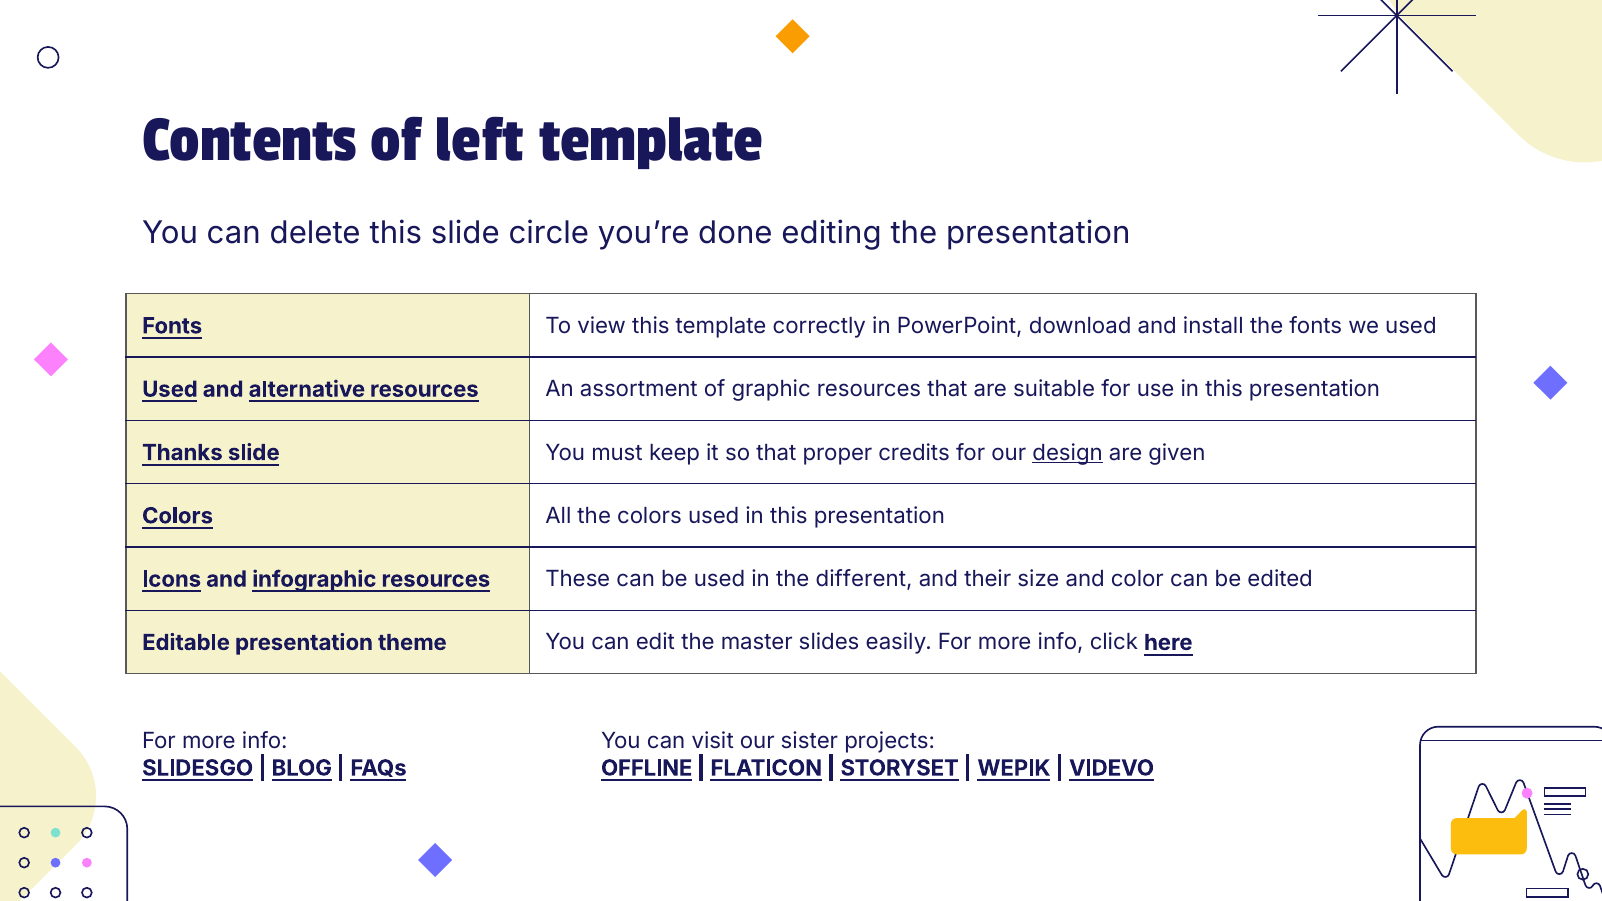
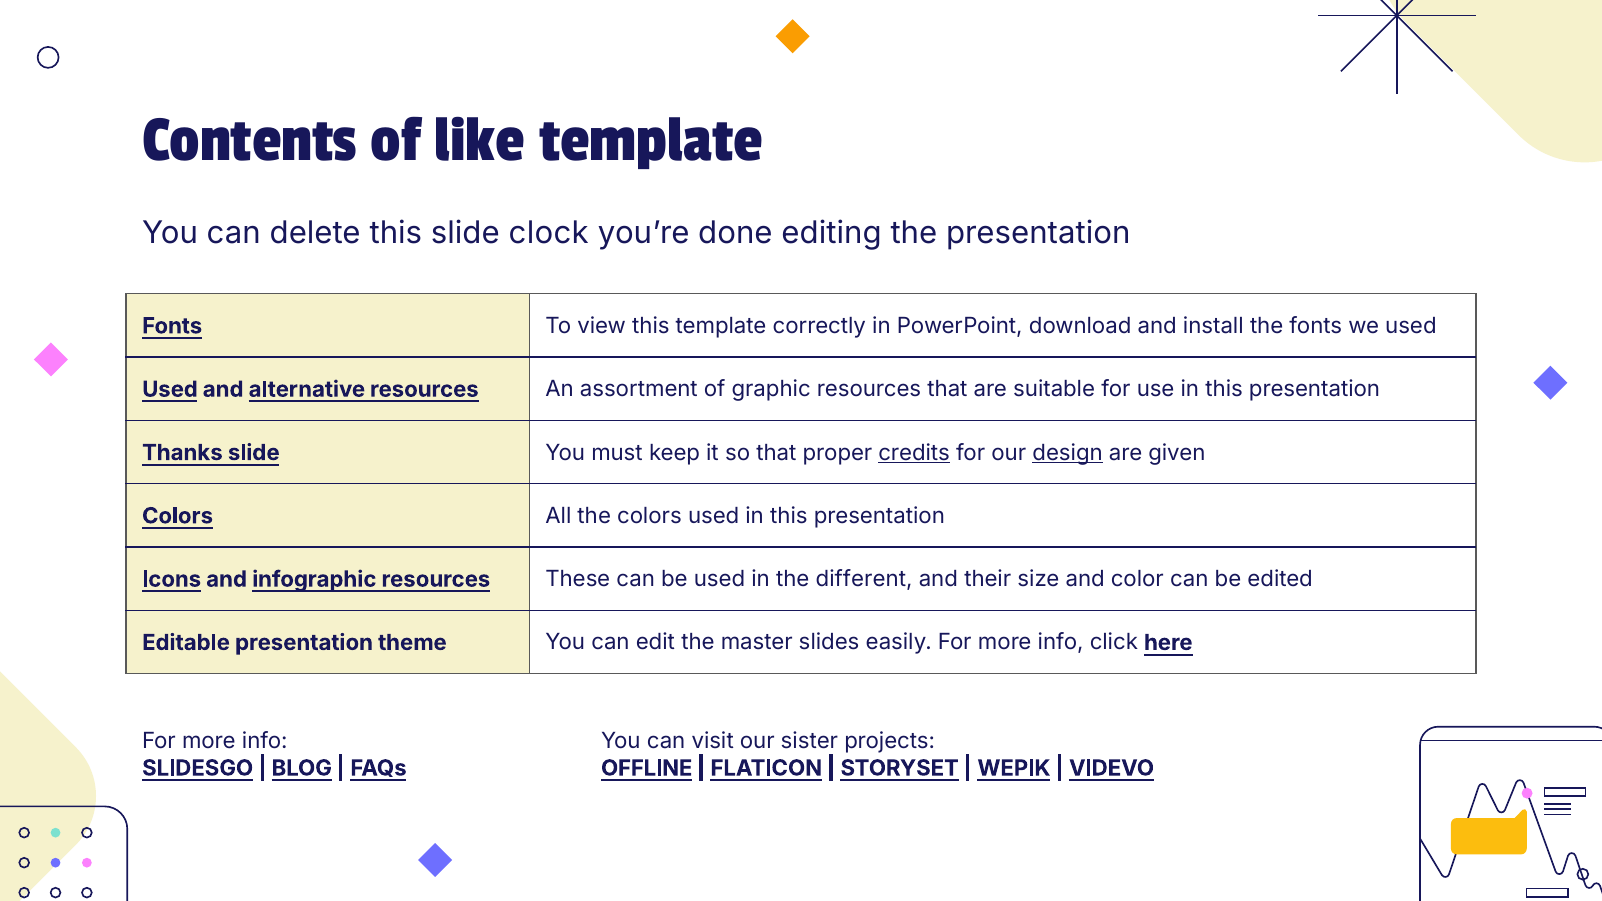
left: left -> like
circle: circle -> clock
credits underline: none -> present
